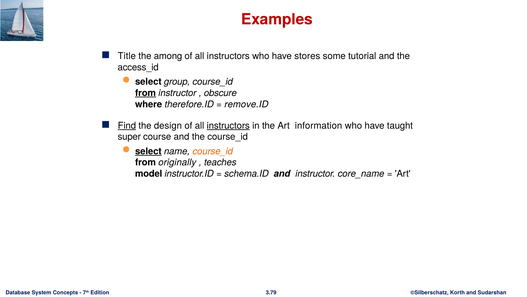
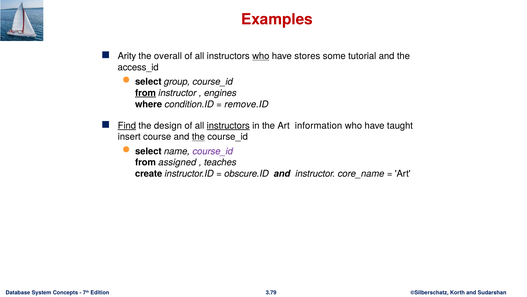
Title: Title -> Arity
among: among -> overall
who at (261, 56) underline: none -> present
obscure: obscure -> engines
therefore.ID: therefore.ID -> condition.ID
super: super -> insert
the at (198, 137) underline: none -> present
select at (148, 151) underline: present -> none
course_id at (213, 151) colour: orange -> purple
originally: originally -> assigned
model: model -> create
schema.ID: schema.ID -> obscure.ID
